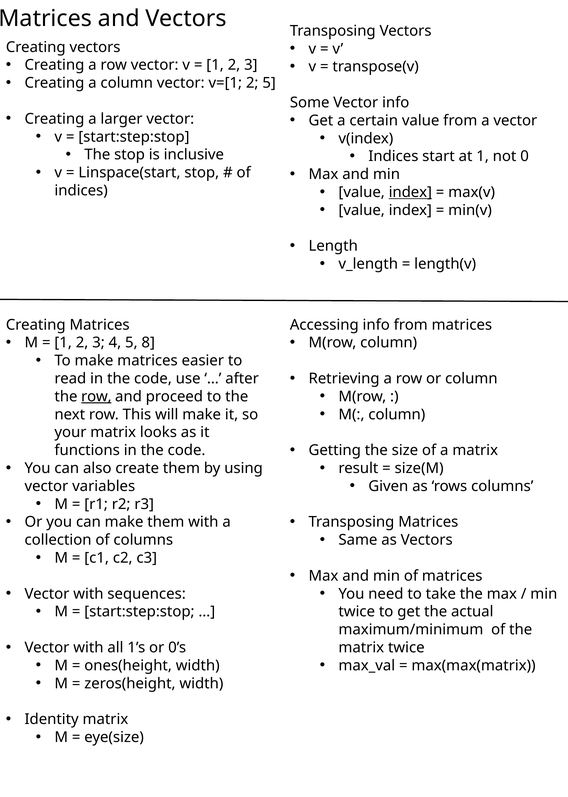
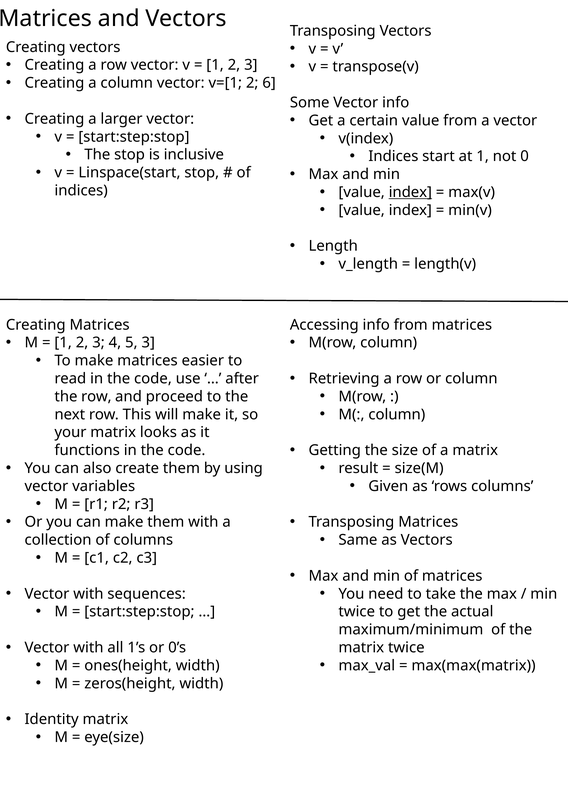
2 5: 5 -> 6
5 8: 8 -> 3
row at (96, 397) underline: present -> none
